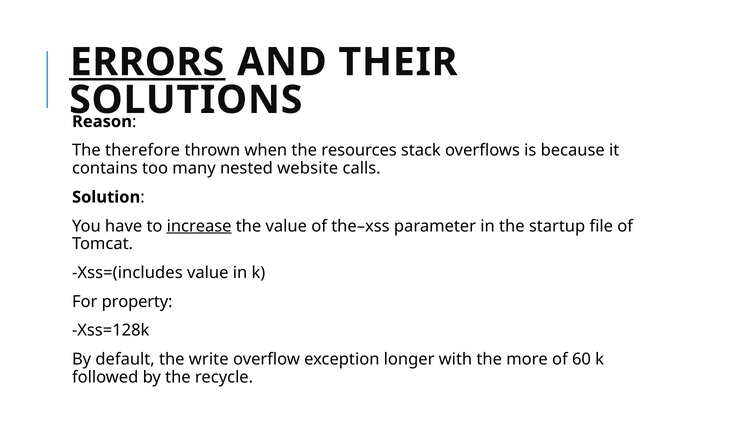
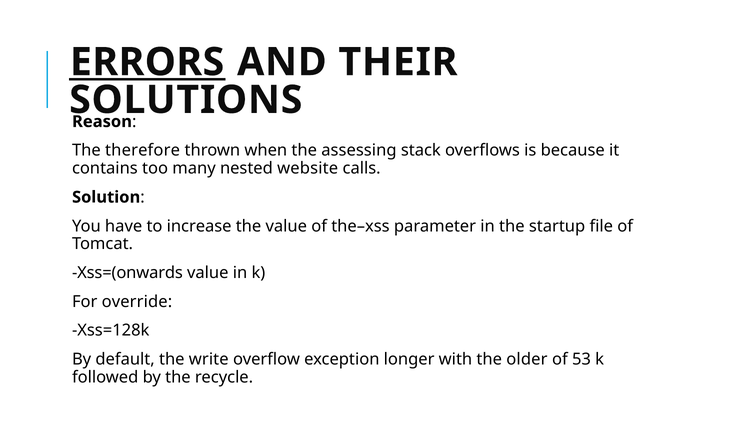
resources: resources -> assessing
increase underline: present -> none
Xss=(includes: Xss=(includes -> Xss=(onwards
property: property -> override
more: more -> older
60: 60 -> 53
